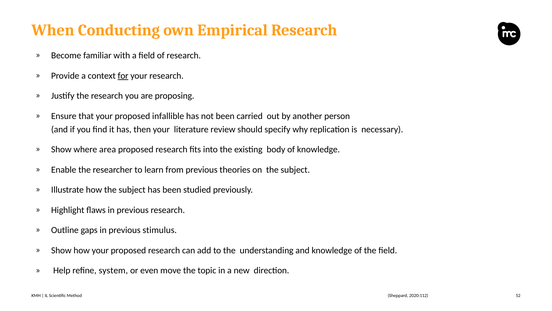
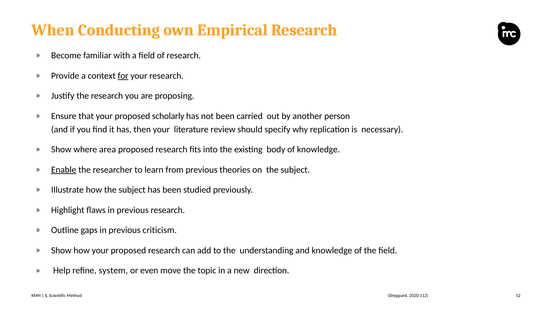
infallible: infallible -> scholarly
Enable underline: none -> present
stimulus: stimulus -> criticism
